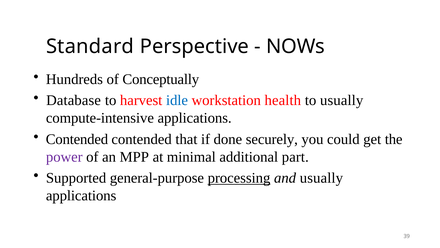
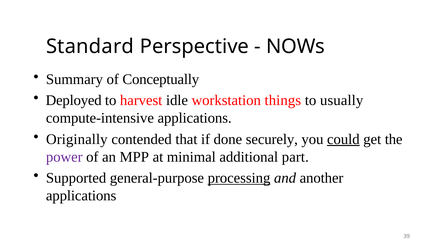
Hundreds: Hundreds -> Summary
Database: Database -> Deployed
idle colour: blue -> black
health: health -> things
Contended at (77, 139): Contended -> Originally
could underline: none -> present
and usually: usually -> another
